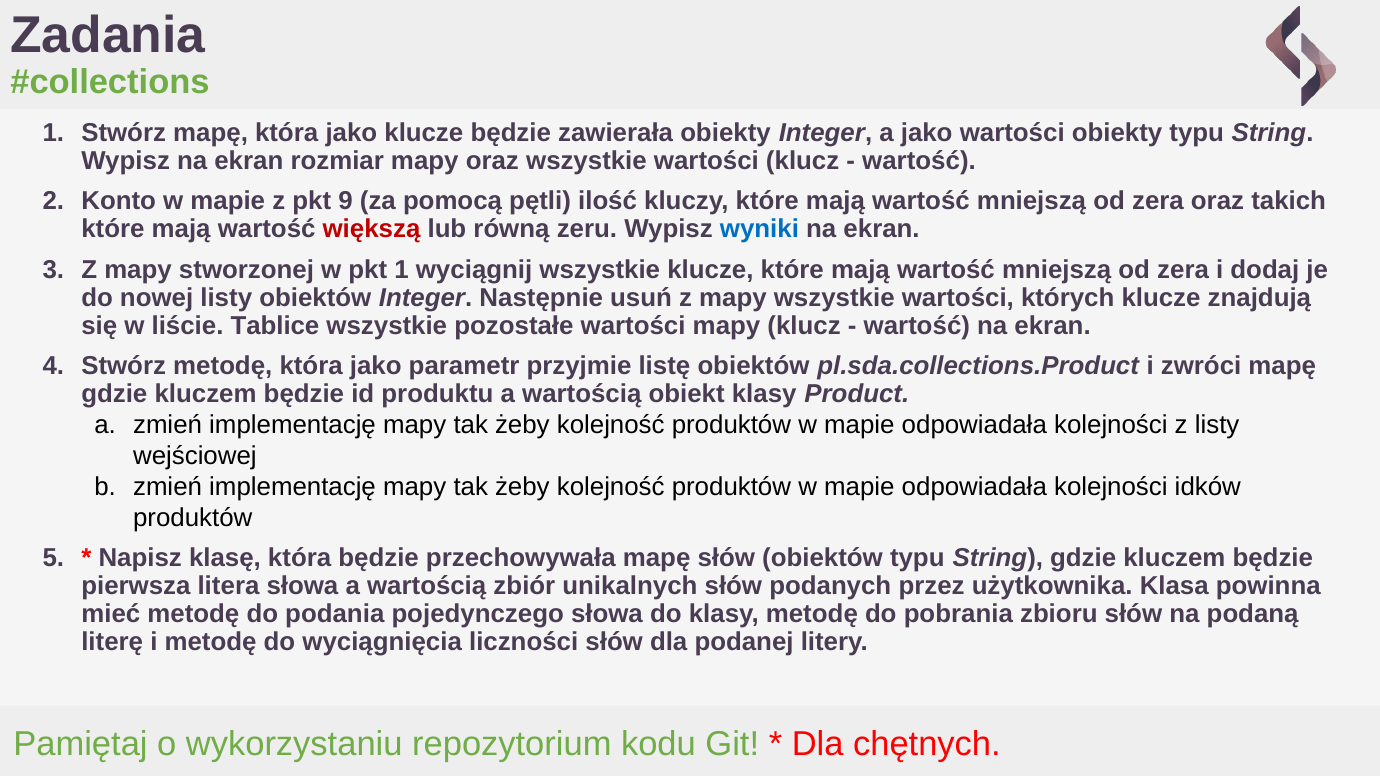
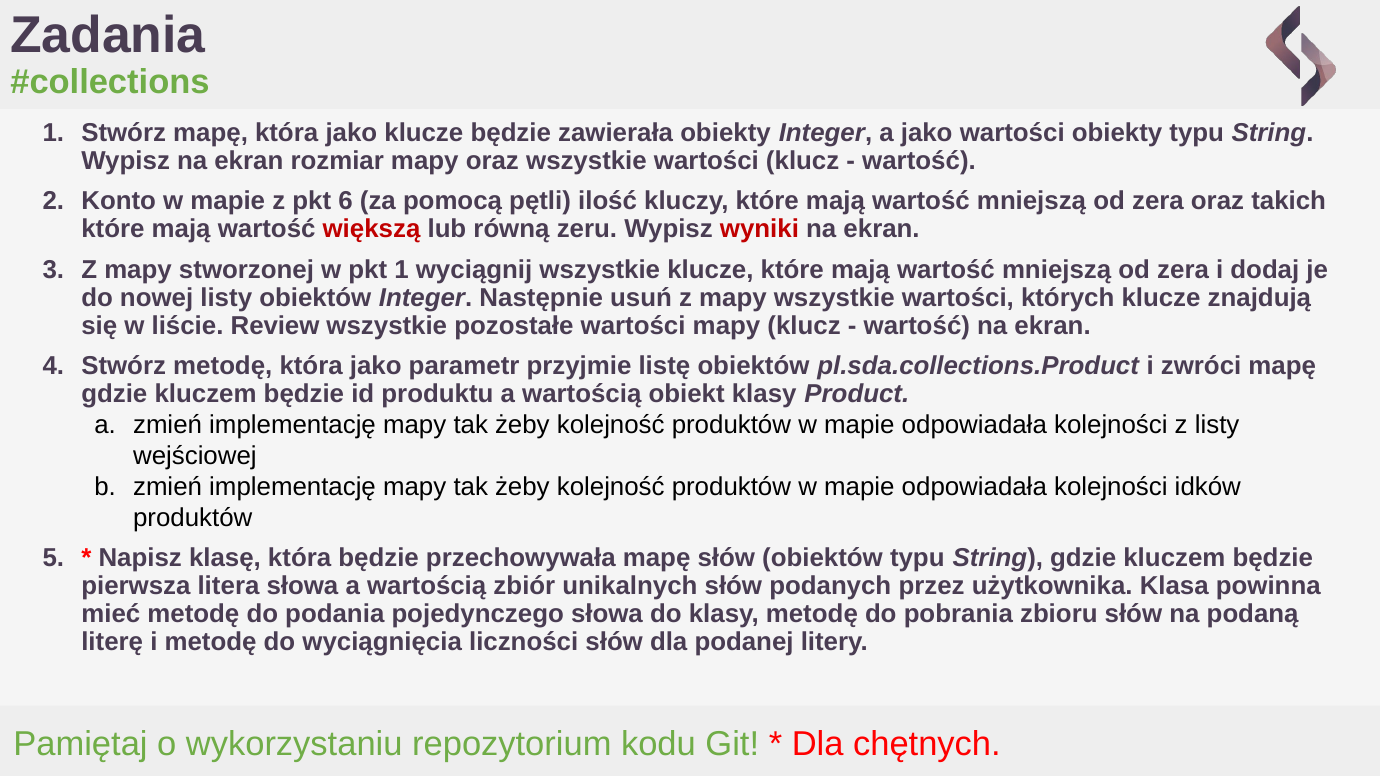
9: 9 -> 6
wyniki colour: blue -> red
Tablice: Tablice -> Review
